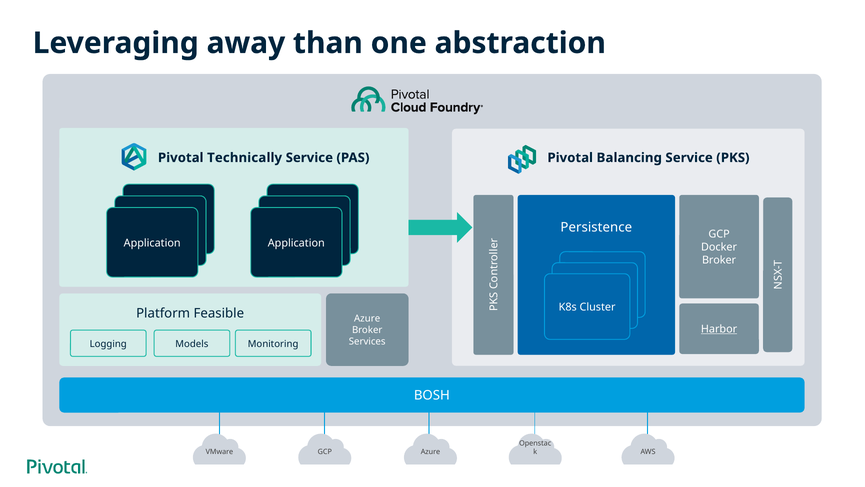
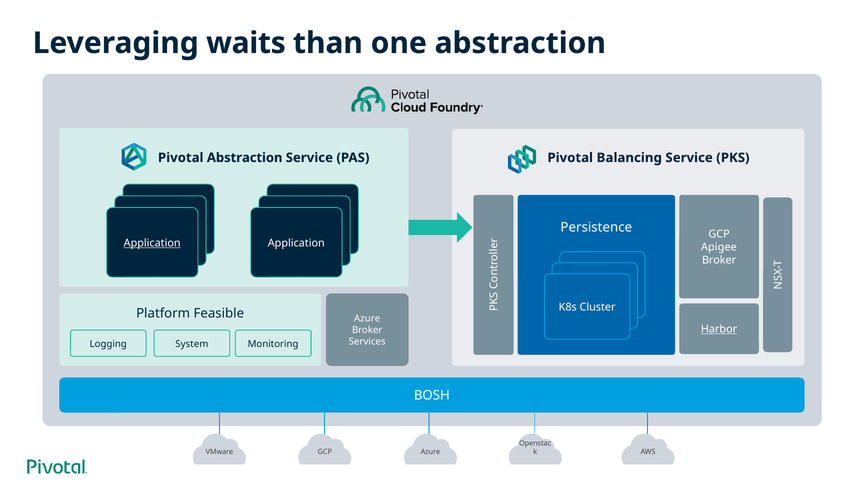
away: away -> waits
Pivotal Technically: Technically -> Abstraction
Application at (152, 243) underline: none -> present
Docker: Docker -> Apigee
Models: Models -> System
